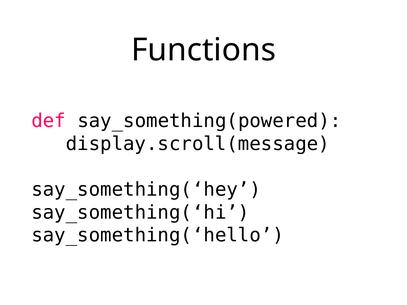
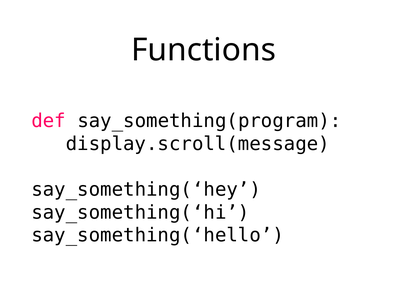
say_something(powered: say_something(powered -> say_something(program
